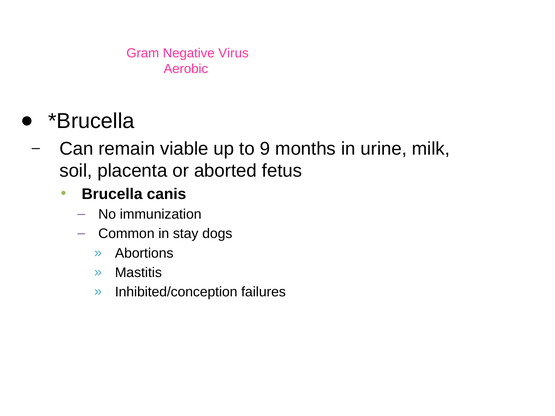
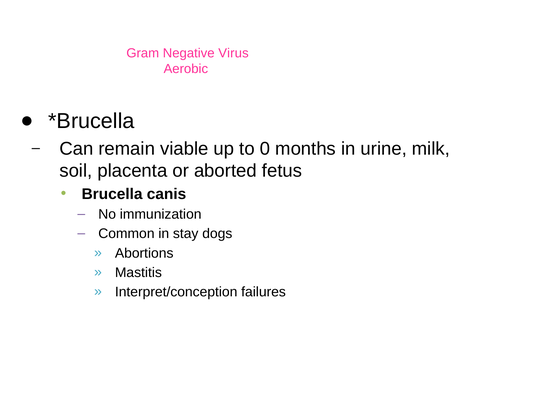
9: 9 -> 0
Inhibited/conception: Inhibited/conception -> Interpret/conception
